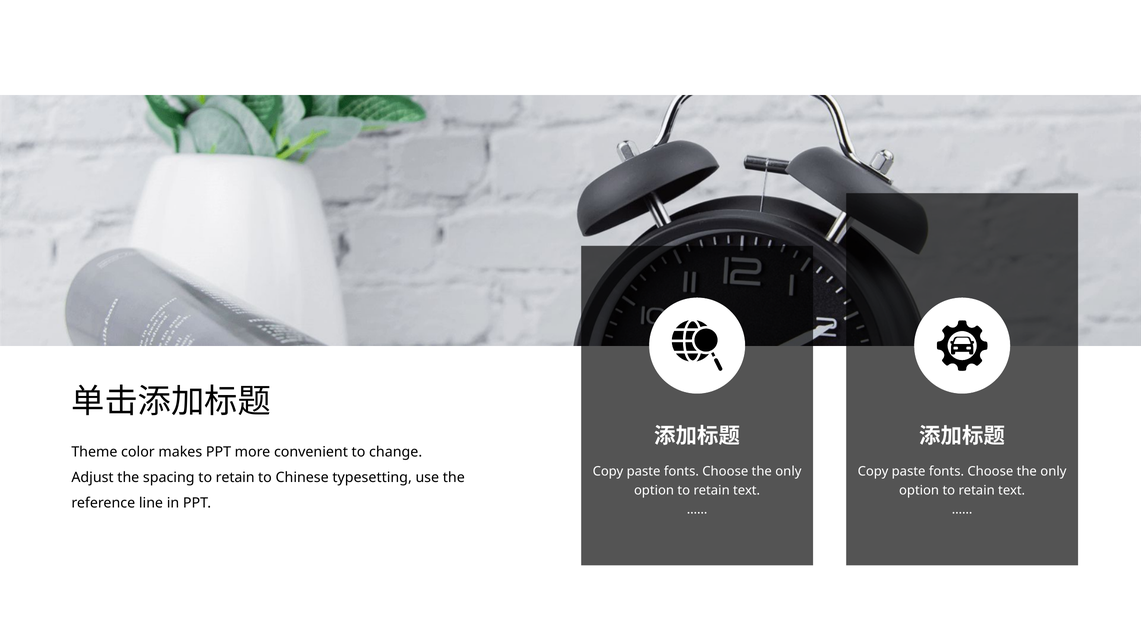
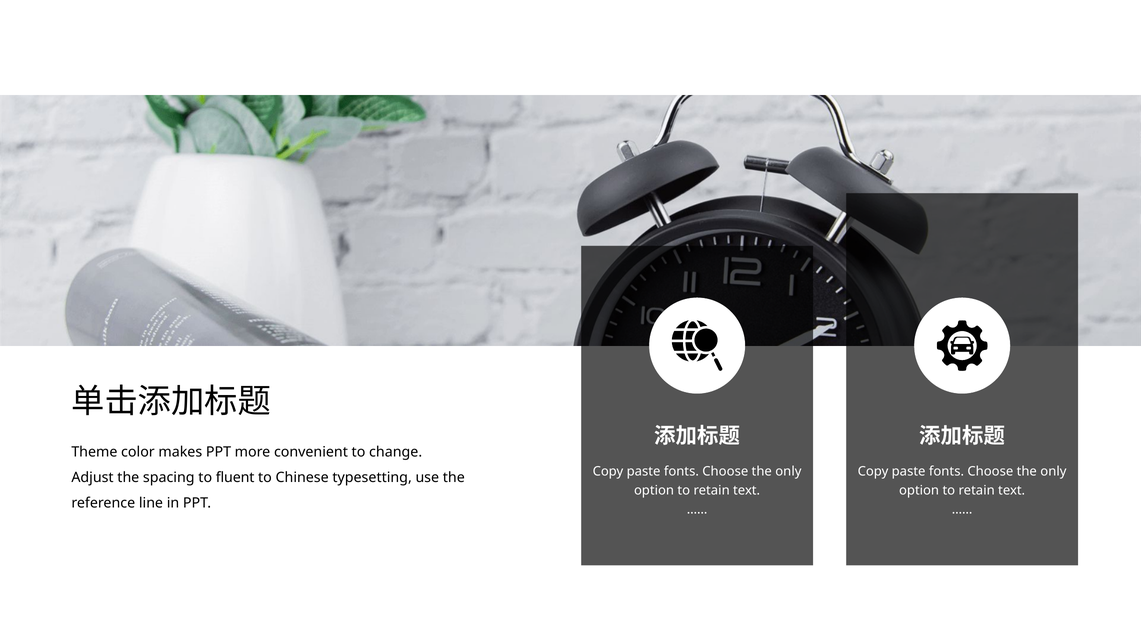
spacing to retain: retain -> fluent
